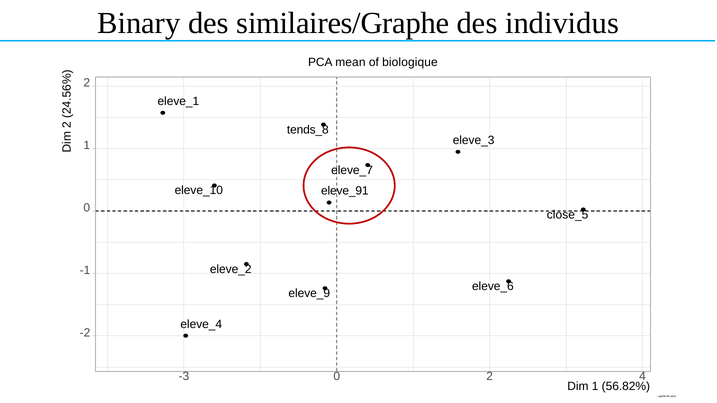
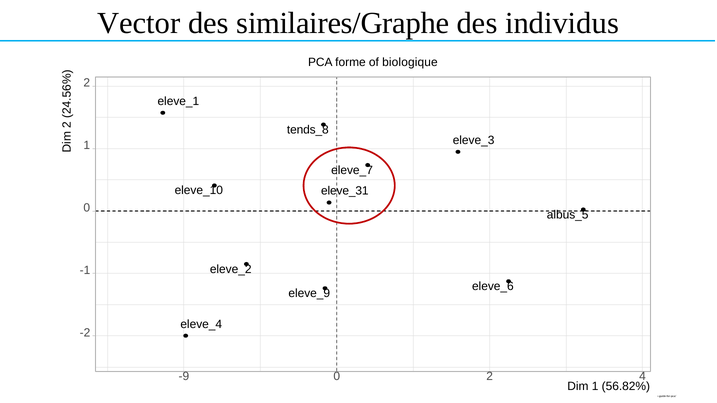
Binary: Binary -> Vector
mean: mean -> forme
eleve_91: eleve_91 -> eleve_31
close_5: close_5 -> albus_5
-3: -3 -> -9
